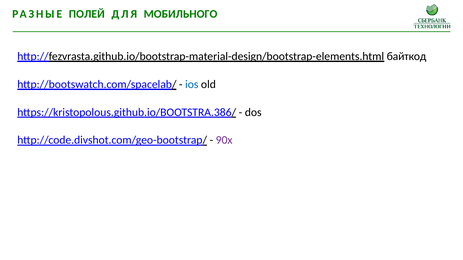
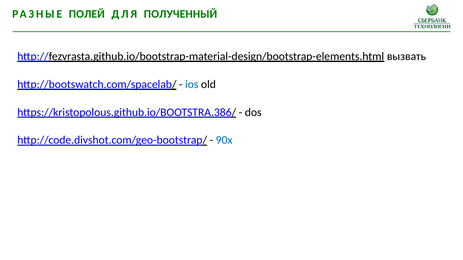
МОБИЛЬНОГО: МОБИЛЬНОГО -> ПОЛУЧЕННЫЙ
байткод: байткод -> вызвать
90x colour: purple -> blue
